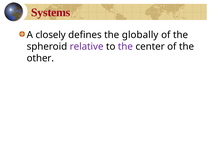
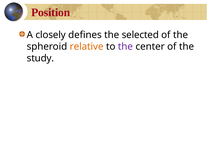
Systems: Systems -> Position
globally: globally -> selected
relative colour: purple -> orange
other: other -> study
